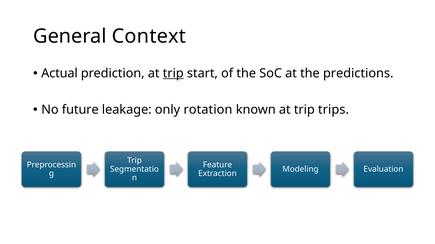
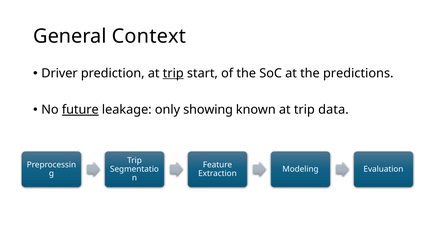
Actual: Actual -> Driver
future underline: none -> present
rotation: rotation -> showing
trips: trips -> data
